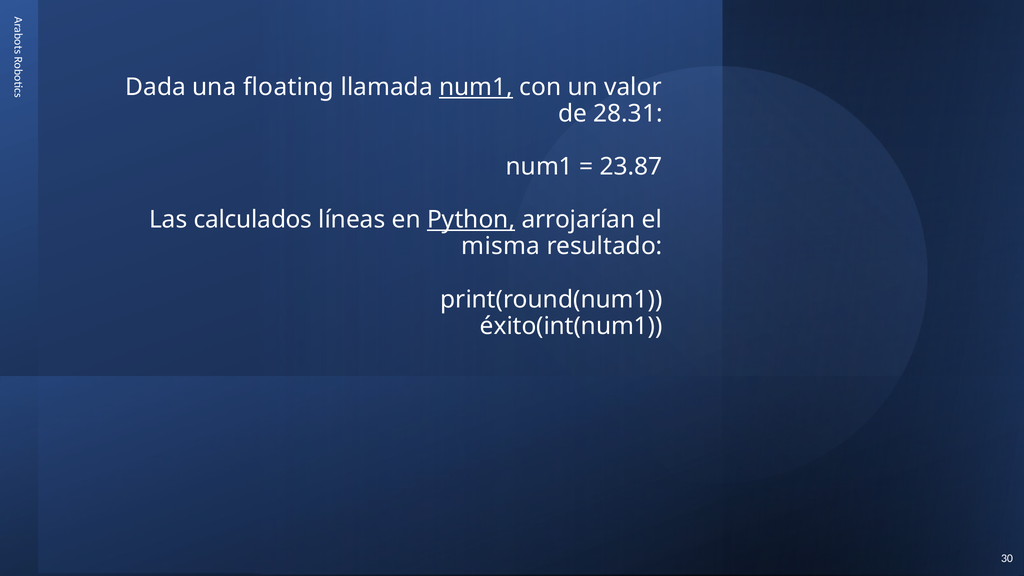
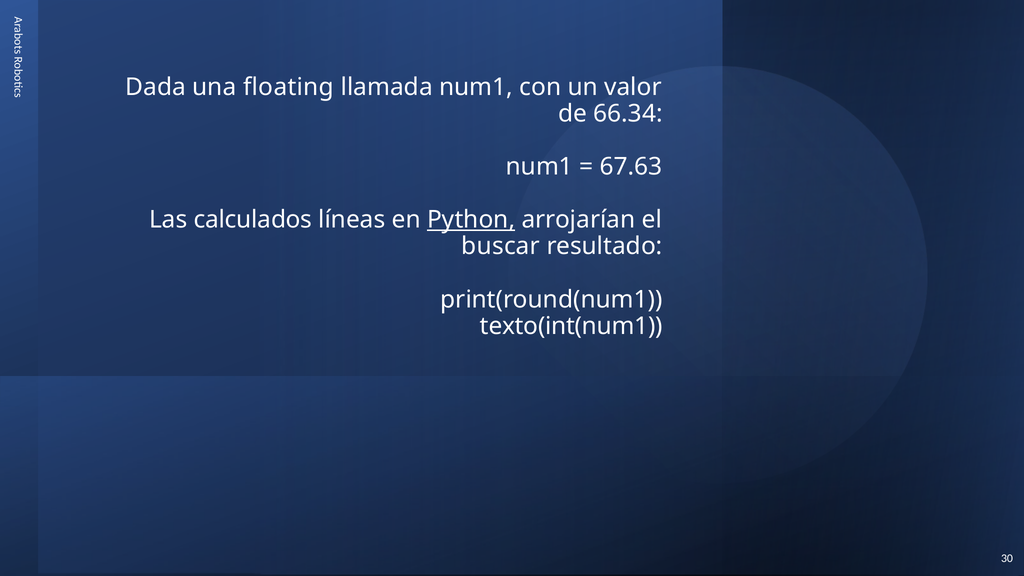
num1 at (476, 87) underline: present -> none
28.31: 28.31 -> 66.34
23.87: 23.87 -> 67.63
misma: misma -> buscar
éxito(int(num1: éxito(int(num1 -> texto(int(num1
